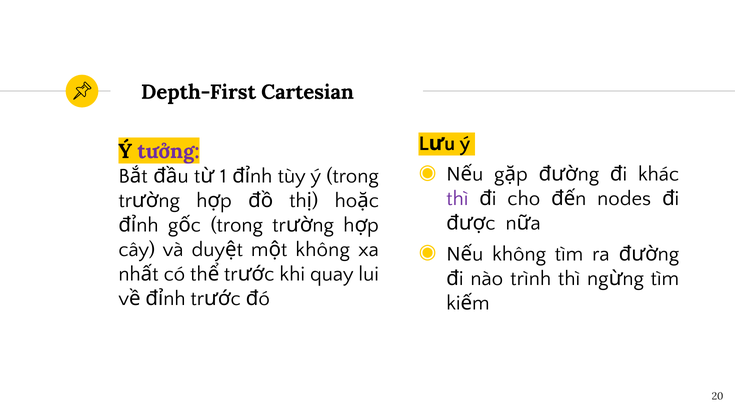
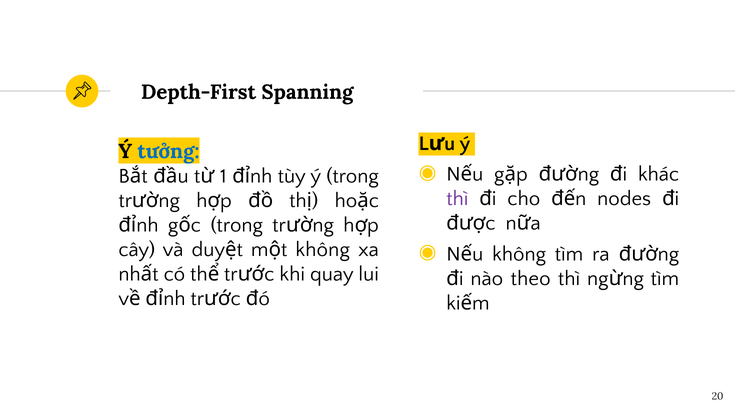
Cartesian: Cartesian -> Spanning
tưởng colour: purple -> blue
trình: trình -> theo
